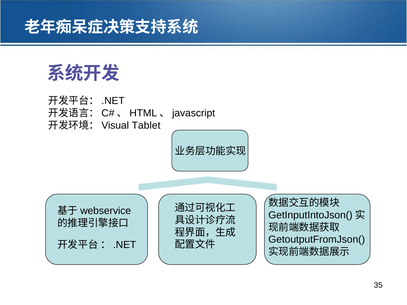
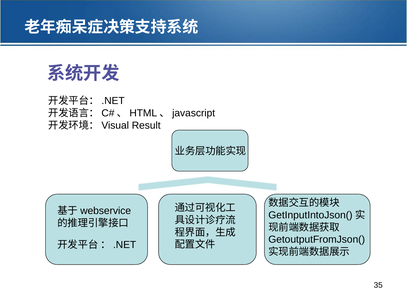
Tablet: Tablet -> Result
